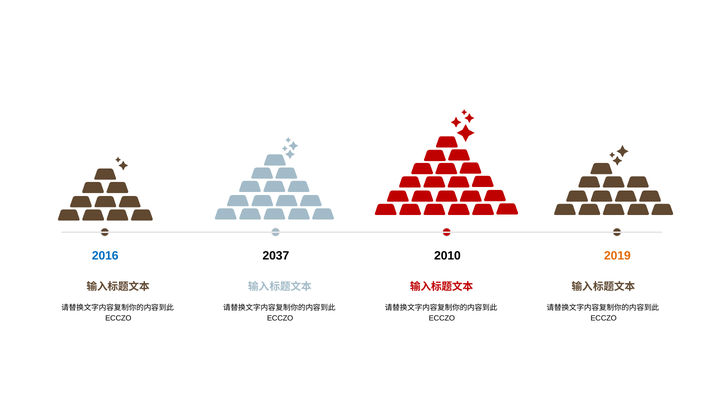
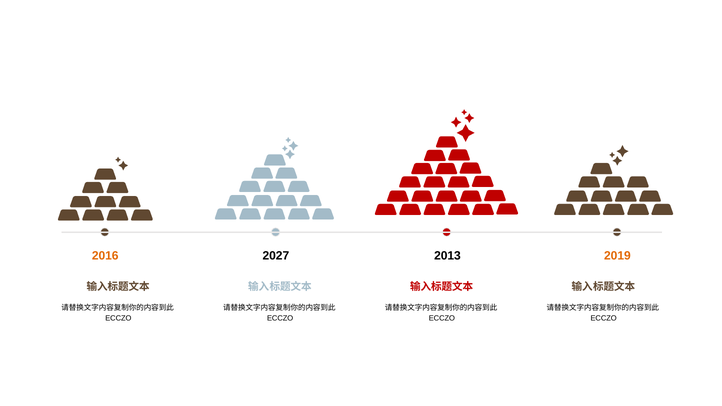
2016 colour: blue -> orange
2037: 2037 -> 2027
2010: 2010 -> 2013
